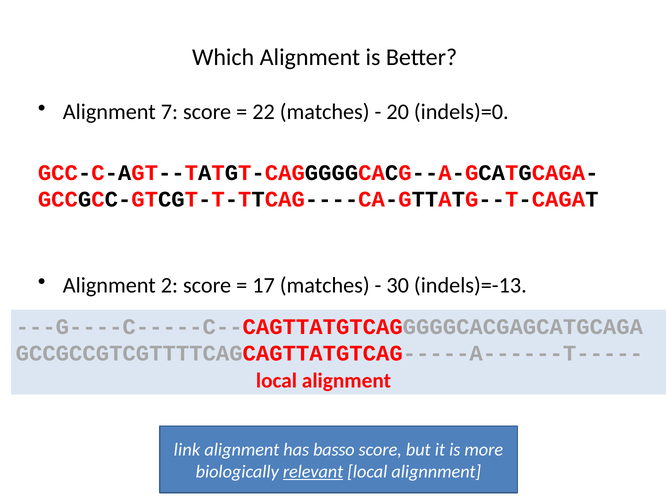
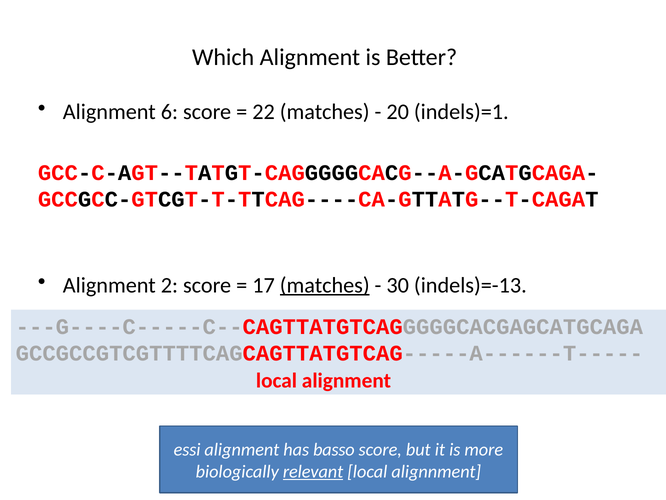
7: 7 -> 6
indels)=0: indels)=0 -> indels)=1
matches at (325, 285) underline: none -> present
link: link -> essi
